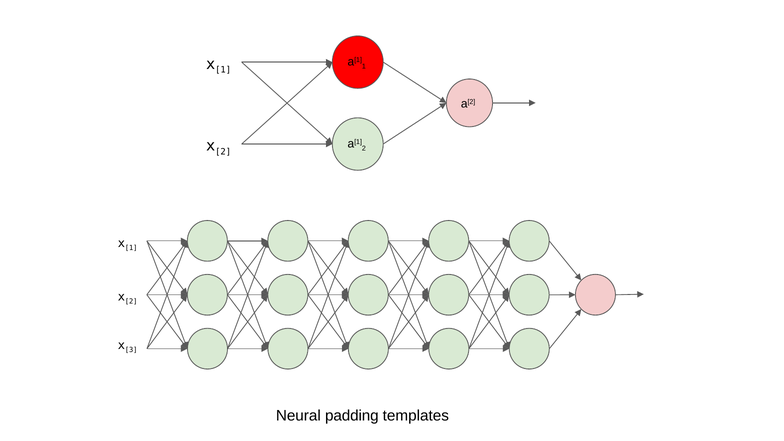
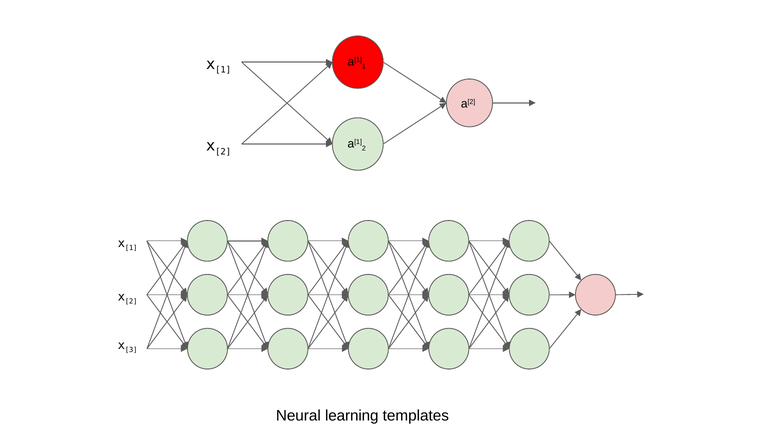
padding: padding -> learning
